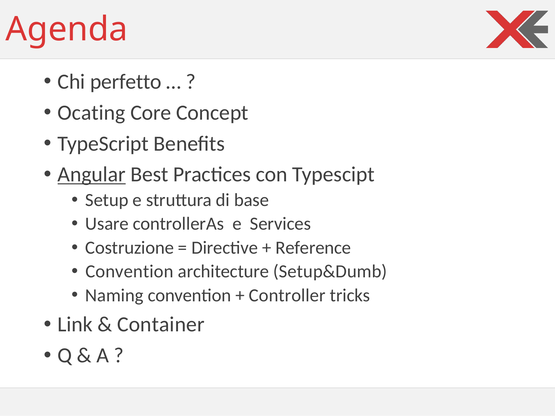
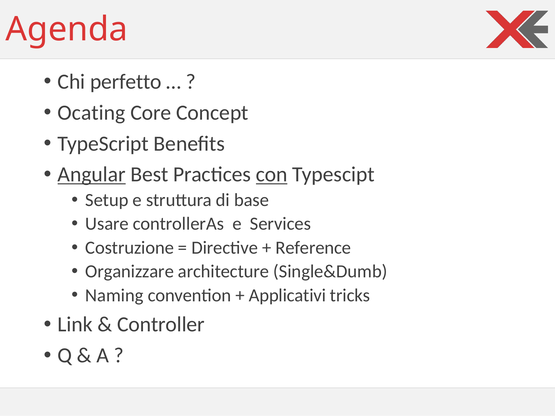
con underline: none -> present
Convention at (129, 272): Convention -> Organizzare
Setup&Dumb: Setup&Dumb -> Single&Dumb
Controller: Controller -> Applicativi
Container: Container -> Controller
